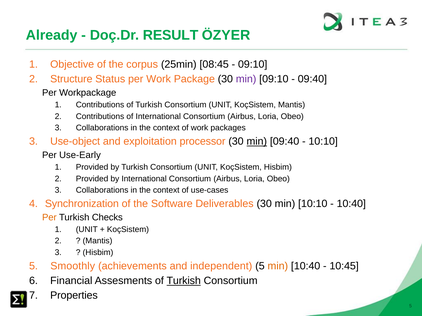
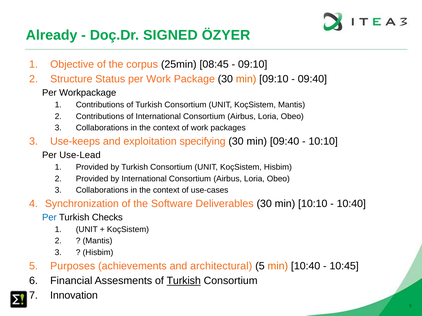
RESULT: RESULT -> SIGNED
min at (246, 79) colour: purple -> orange
Use-object: Use-object -> Use-keeps
processor: processor -> specifying
min at (257, 142) underline: present -> none
Use-Early: Use-Early -> Use-Lead
Per at (49, 218) colour: orange -> blue
Smoothly: Smoothly -> Purposes
independent: independent -> architectural
Properties: Properties -> Innovation
